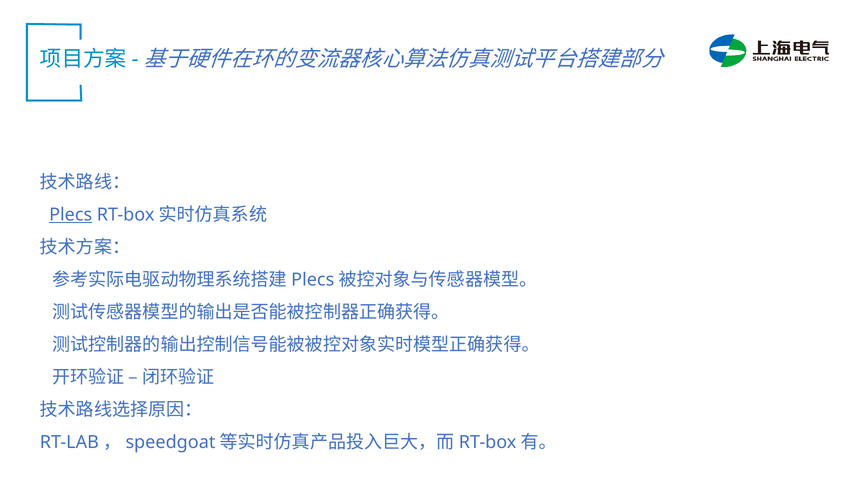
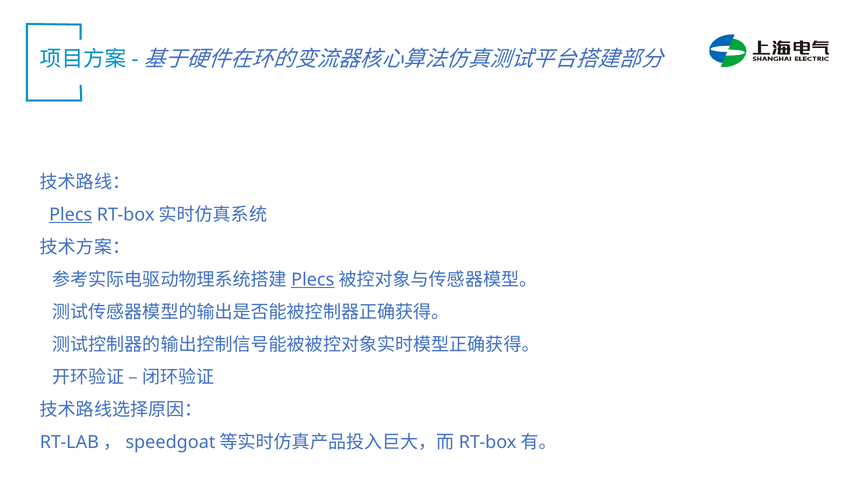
Plecs at (313, 280) underline: none -> present
